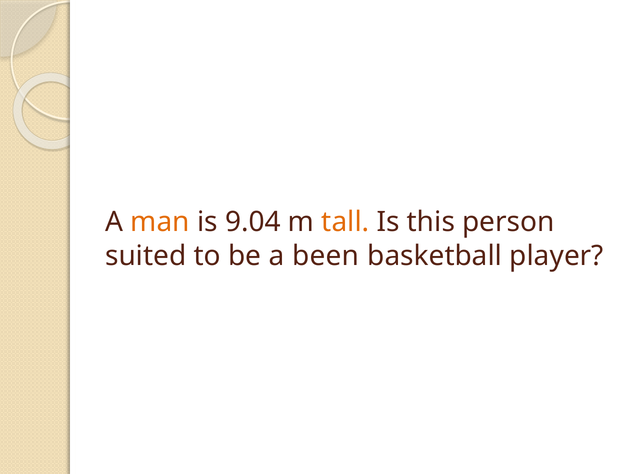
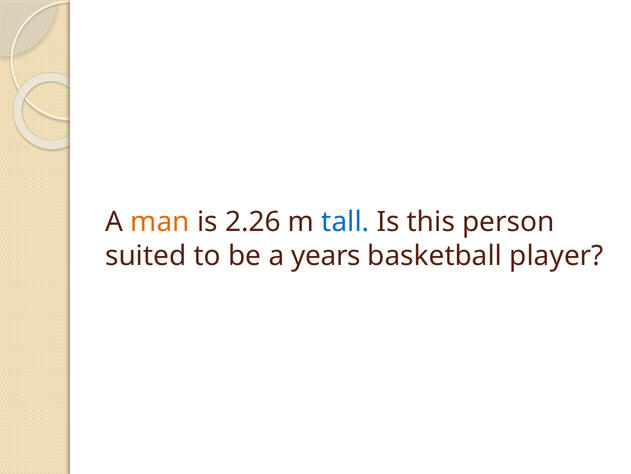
9.04: 9.04 -> 2.26
tall colour: orange -> blue
been: been -> years
